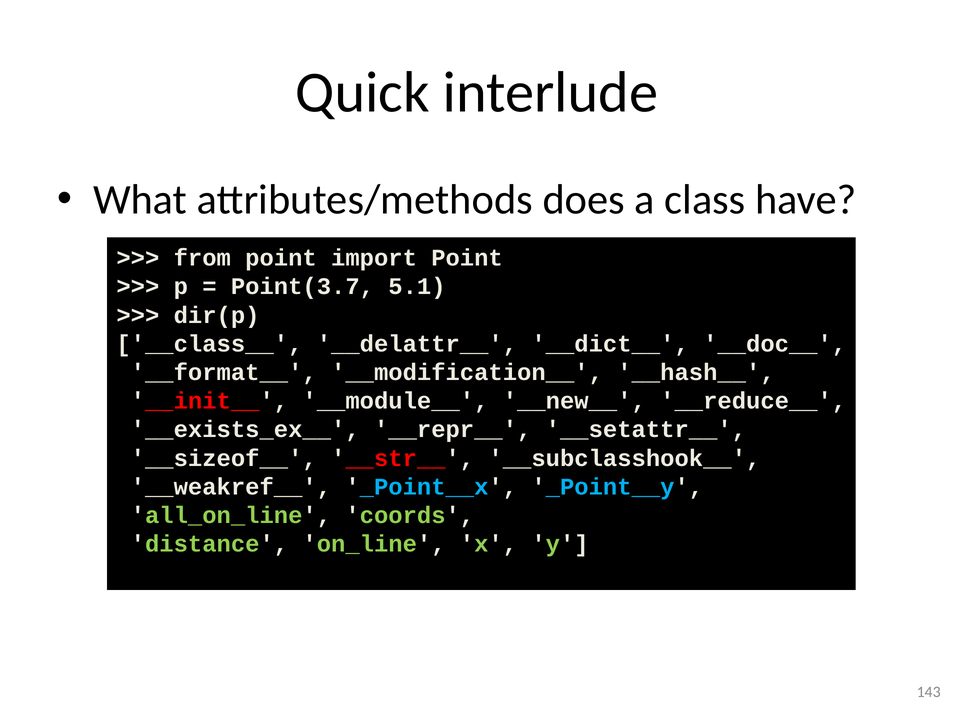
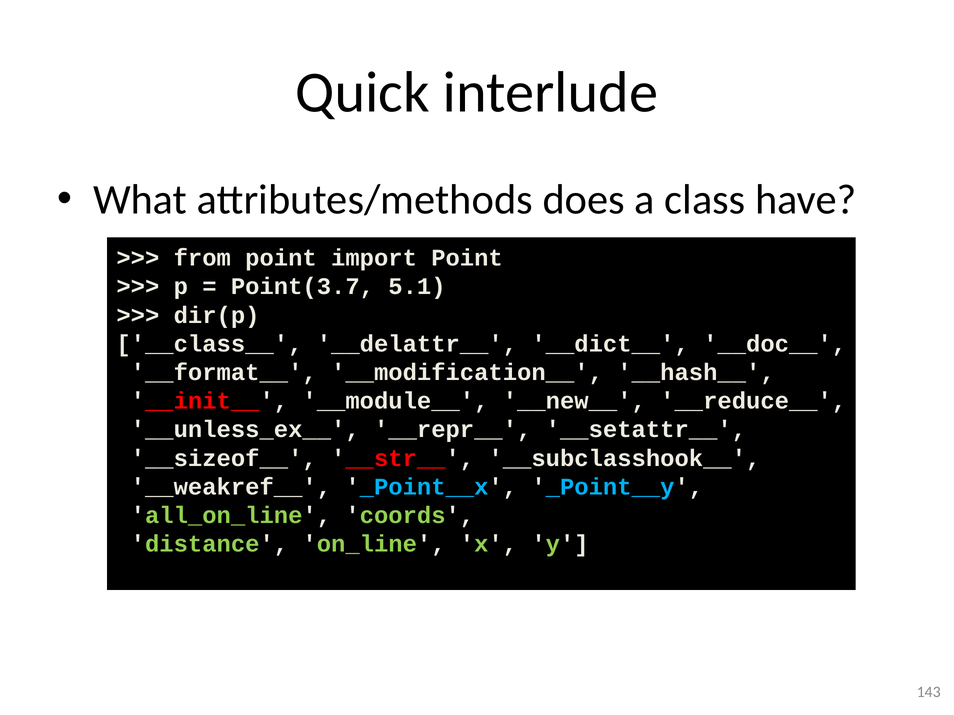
__exists_ex__: __exists_ex__ -> __unless_ex__
